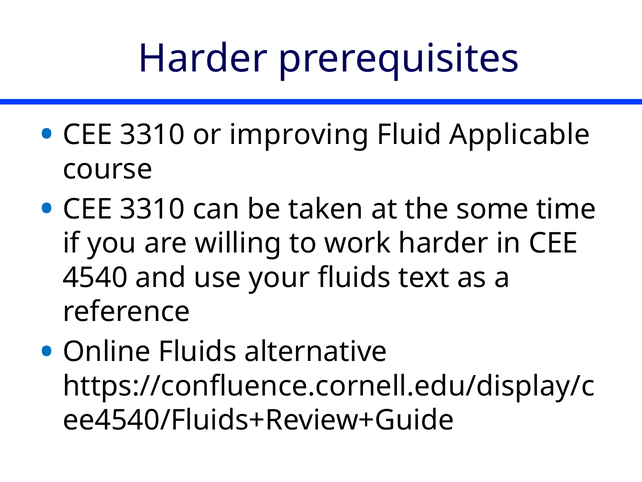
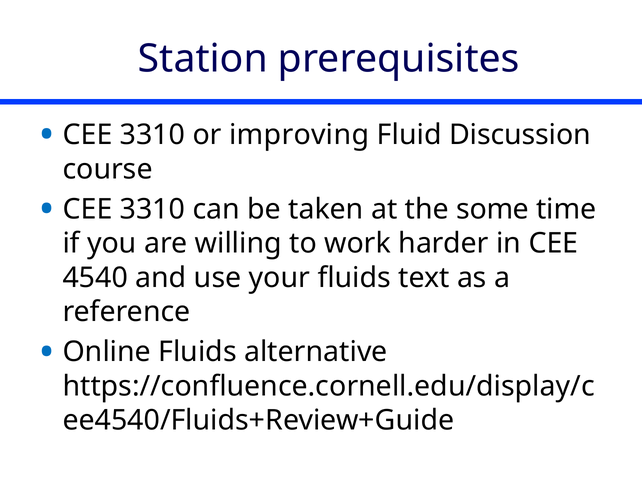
Harder at (203, 59): Harder -> Station
Applicable: Applicable -> Discussion
